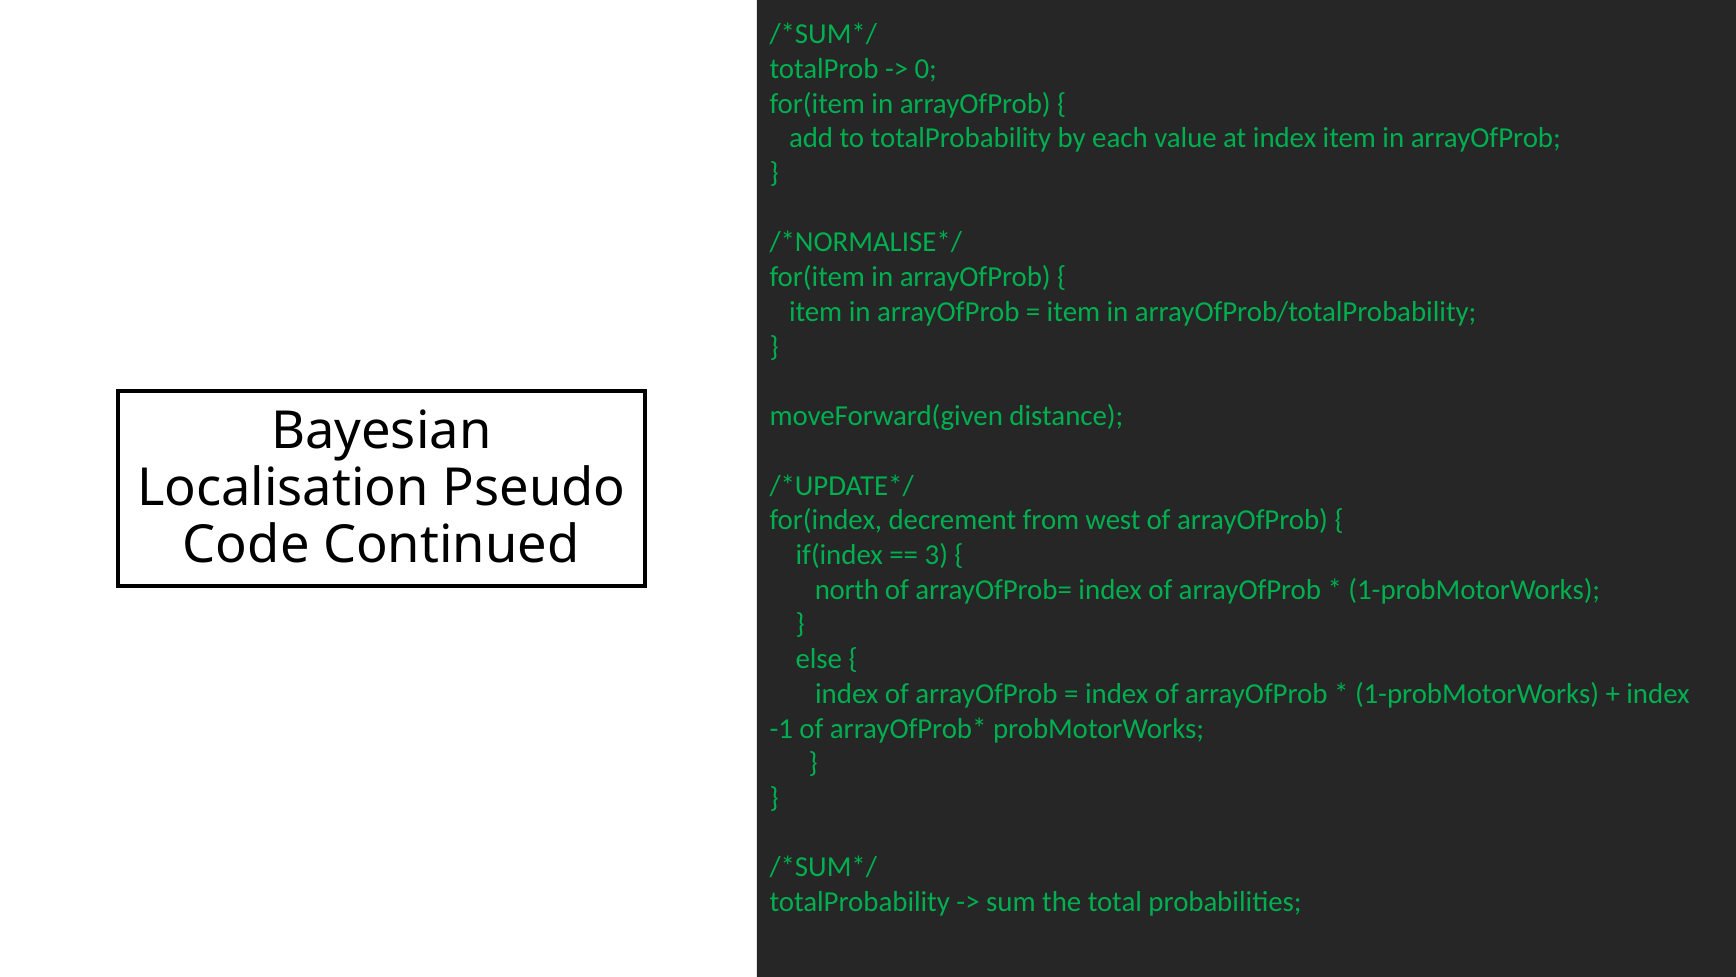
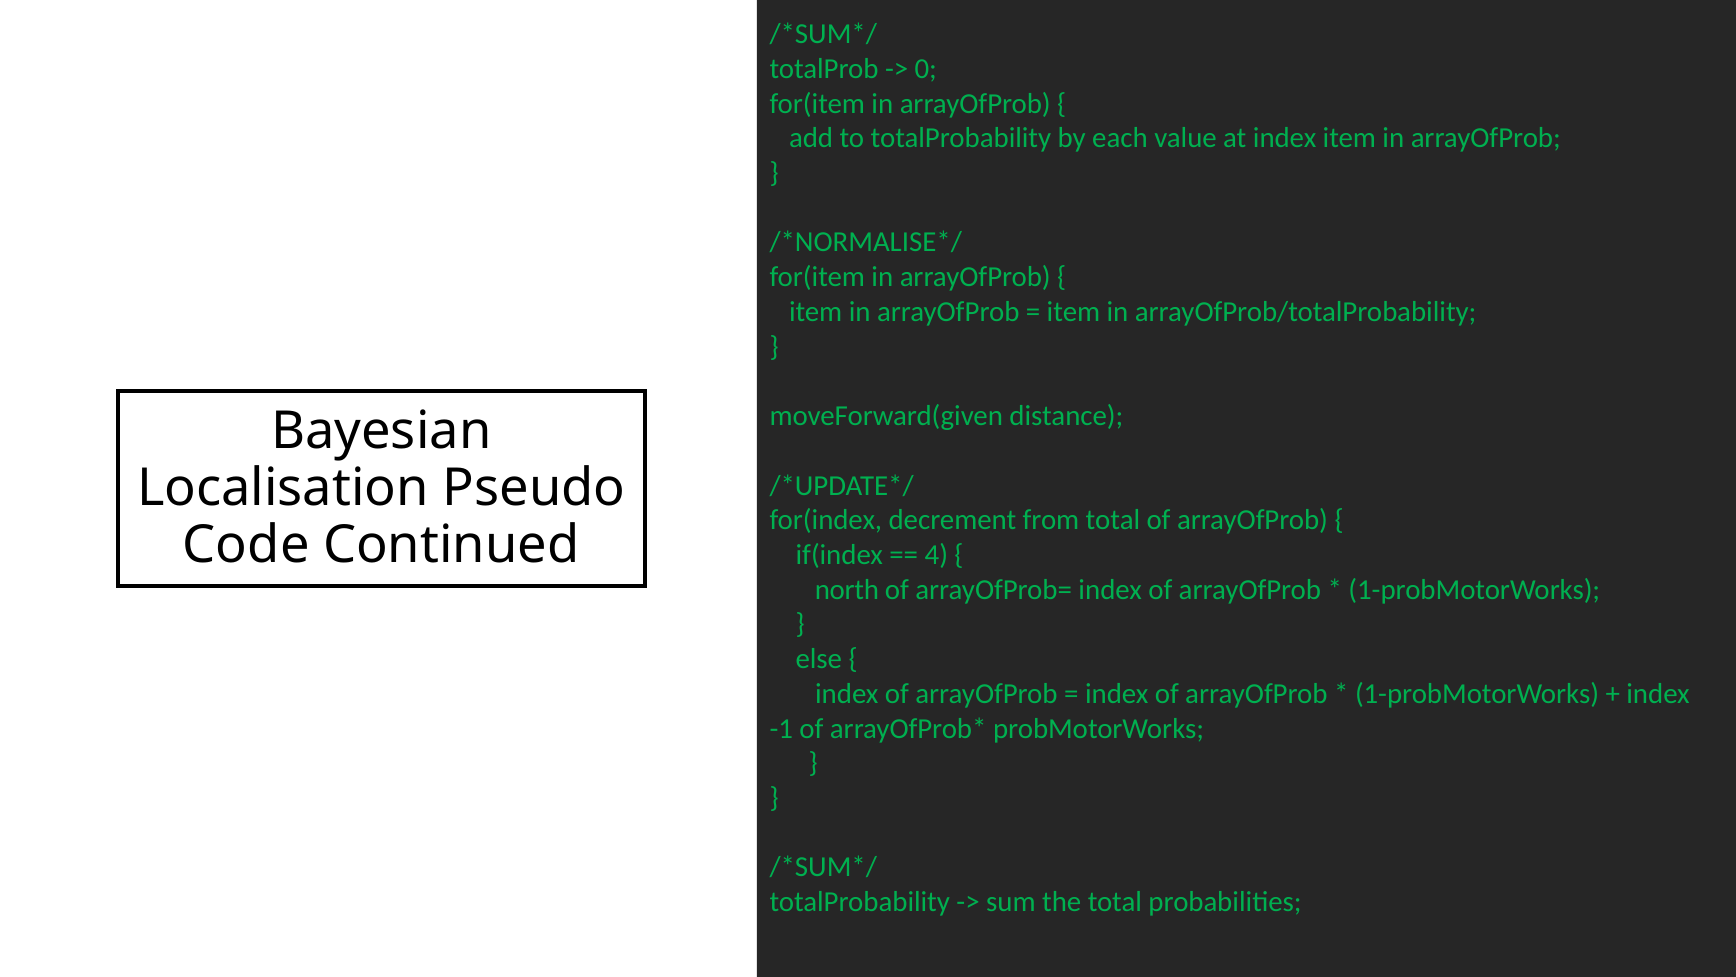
from west: west -> total
3: 3 -> 4
